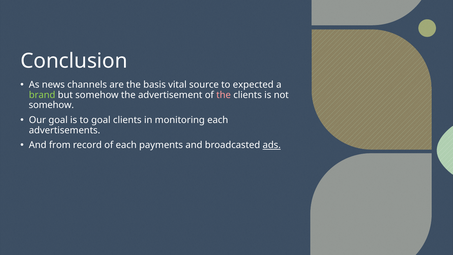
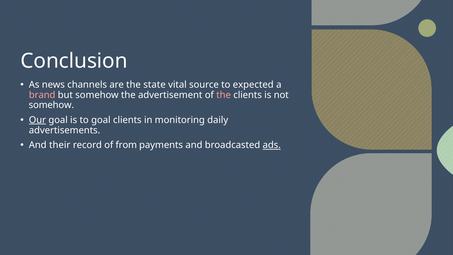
basis: basis -> state
brand colour: light green -> pink
Our underline: none -> present
monitoring each: each -> daily
from: from -> their
of each: each -> from
